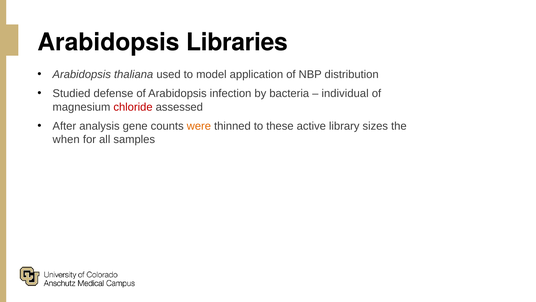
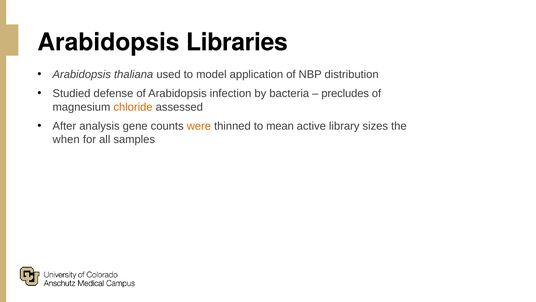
individual: individual -> precludes
chloride colour: red -> orange
these: these -> mean
